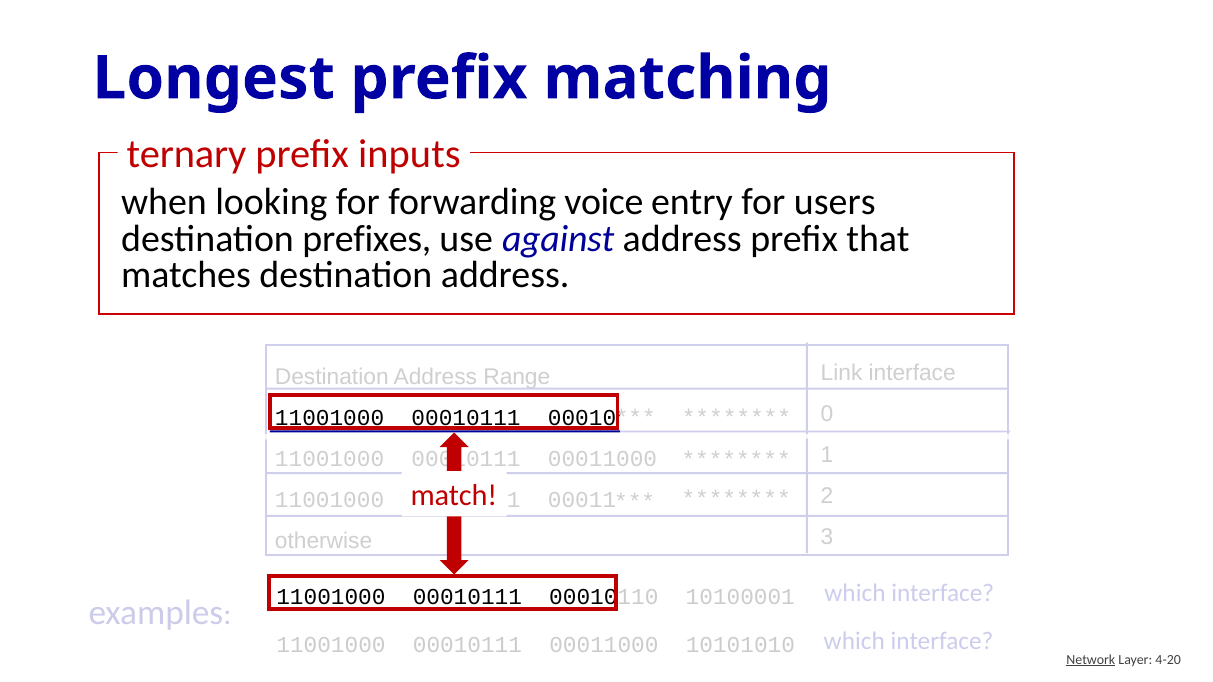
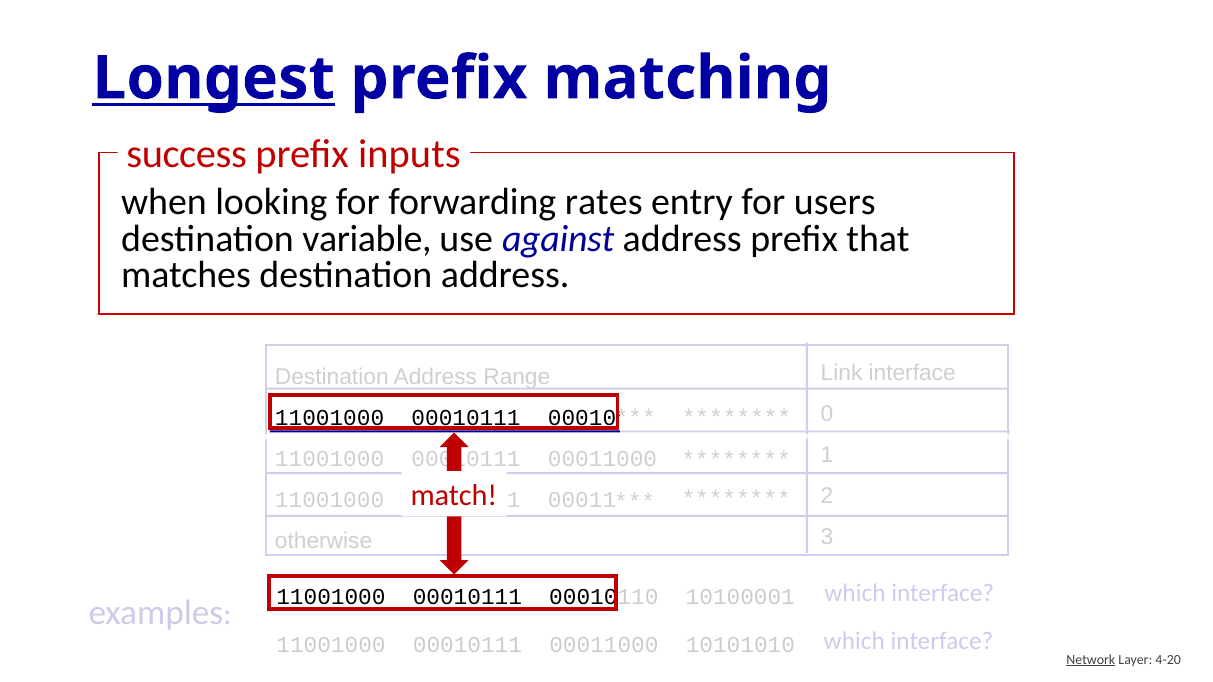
Longest underline: none -> present
ternary: ternary -> success
voice: voice -> rates
prefixes: prefixes -> variable
